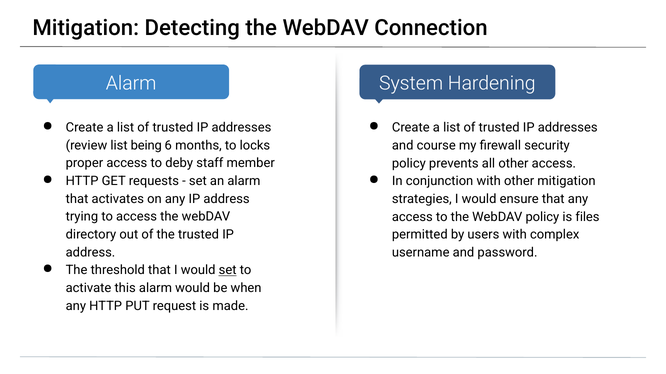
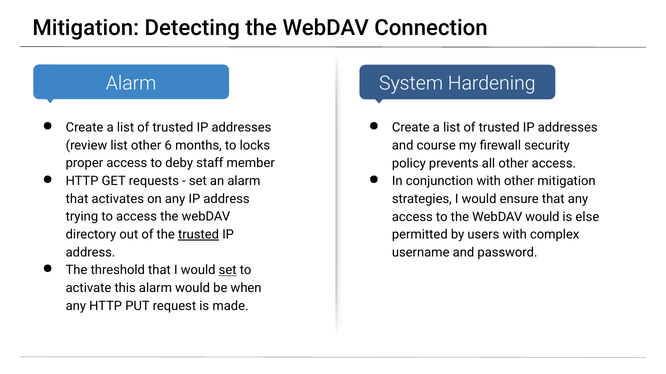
list being: being -> other
WebDAV policy: policy -> would
files: files -> else
trusted at (199, 235) underline: none -> present
